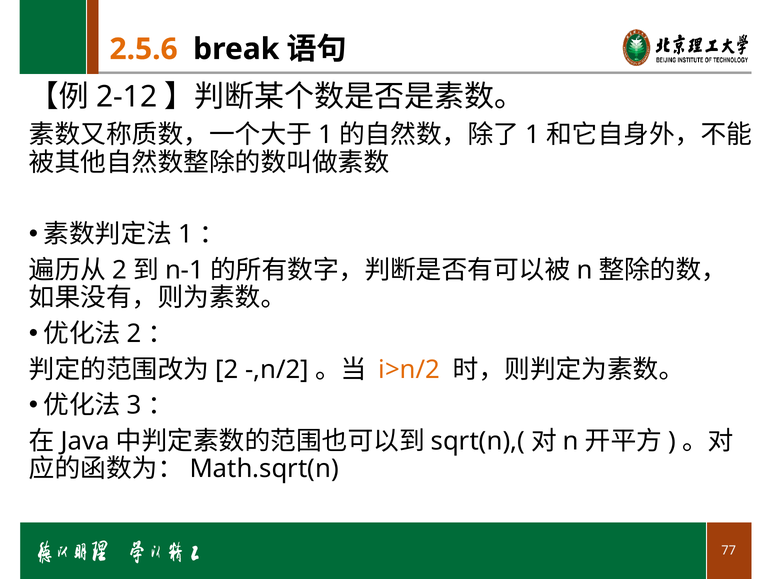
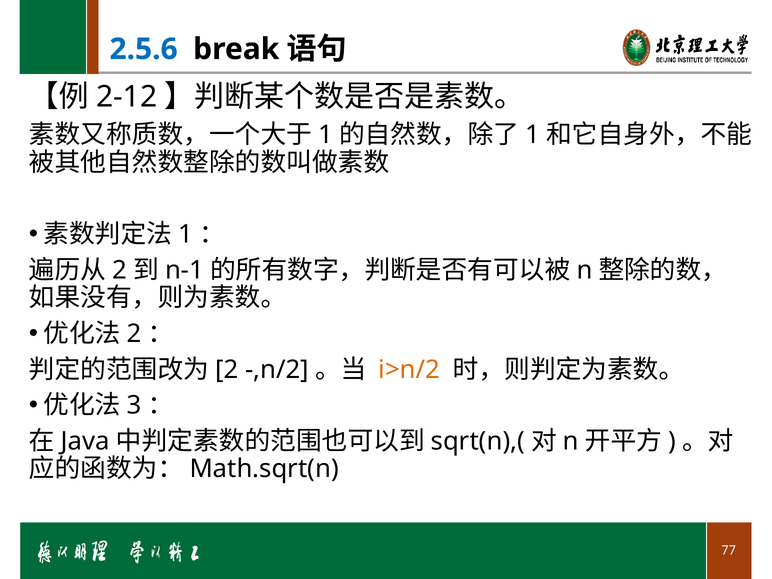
2.5.6 colour: orange -> blue
